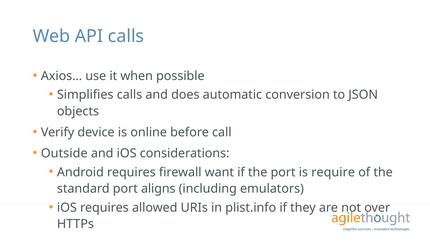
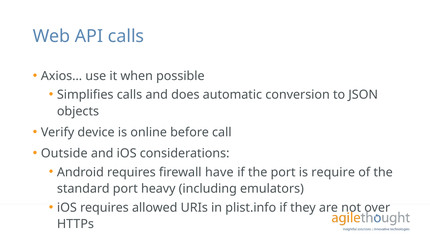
want: want -> have
aligns: aligns -> heavy
